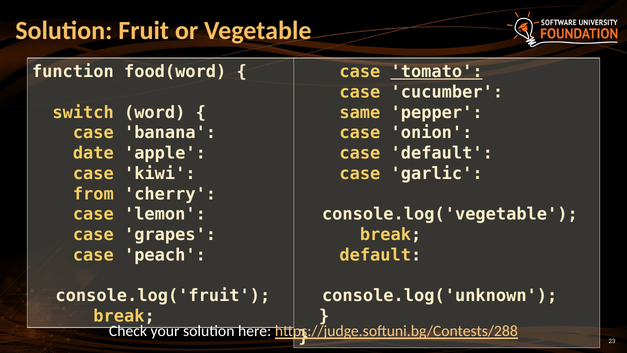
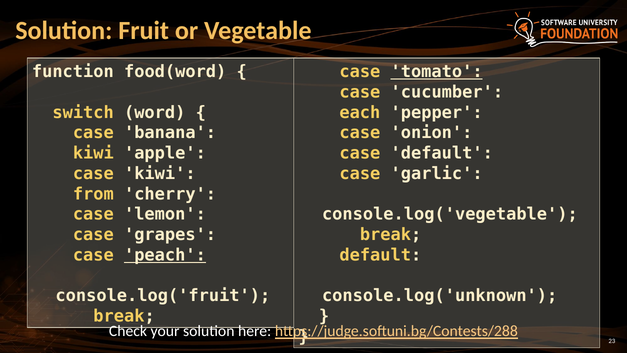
same: same -> each
date at (93, 153): date -> kiwi
peach underline: none -> present
